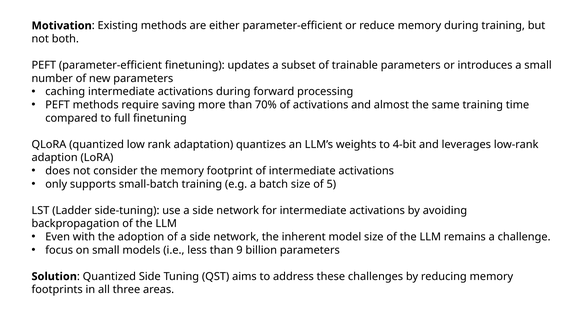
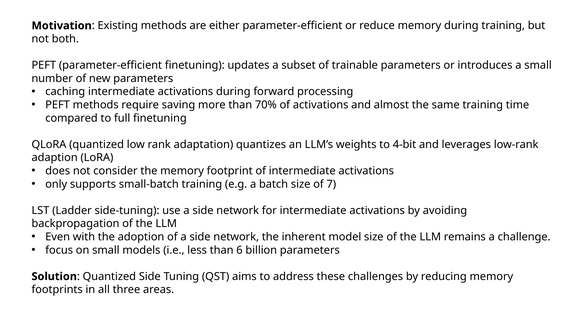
5: 5 -> 7
9: 9 -> 6
